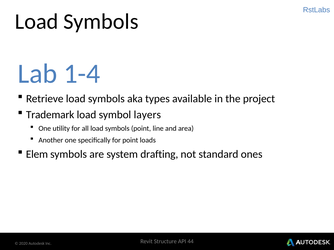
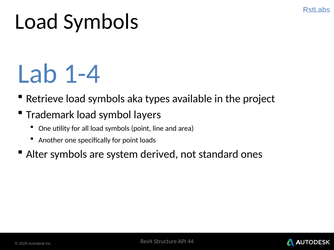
Elem: Elem -> Alter
drafting: drafting -> derived
